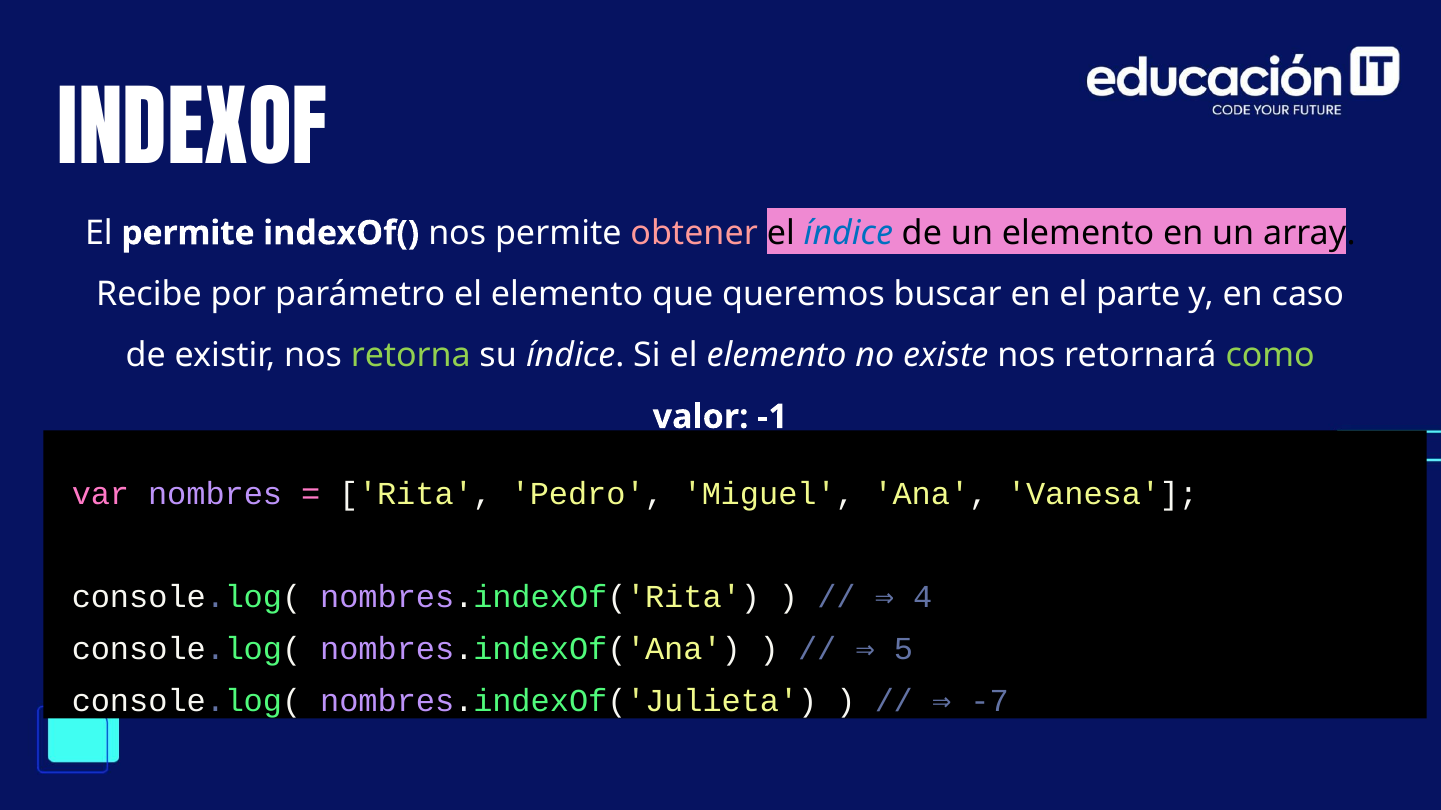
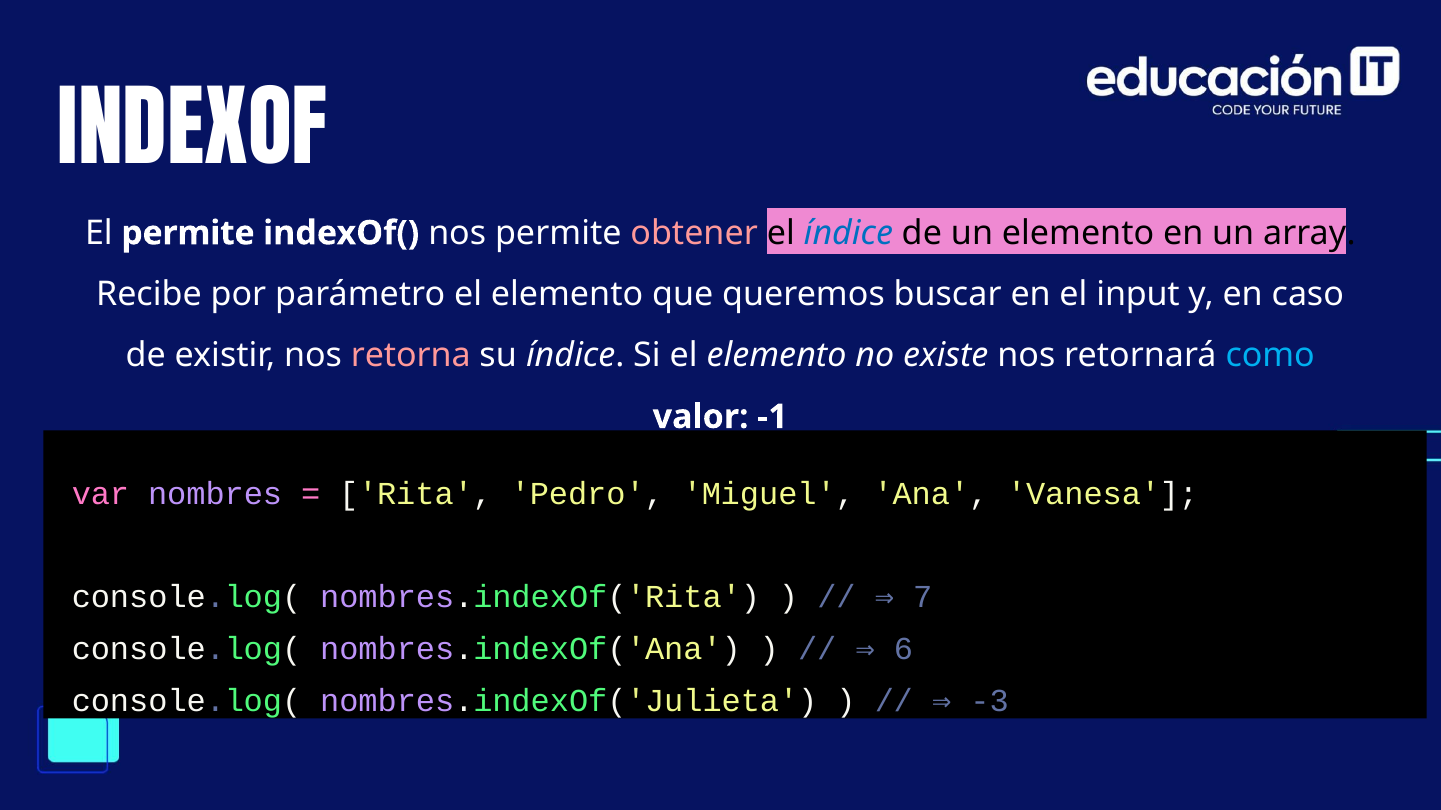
parte: parte -> input
retorna colour: light green -> pink
como colour: light green -> light blue
4: 4 -> 7
5: 5 -> 6
-7: -7 -> -3
